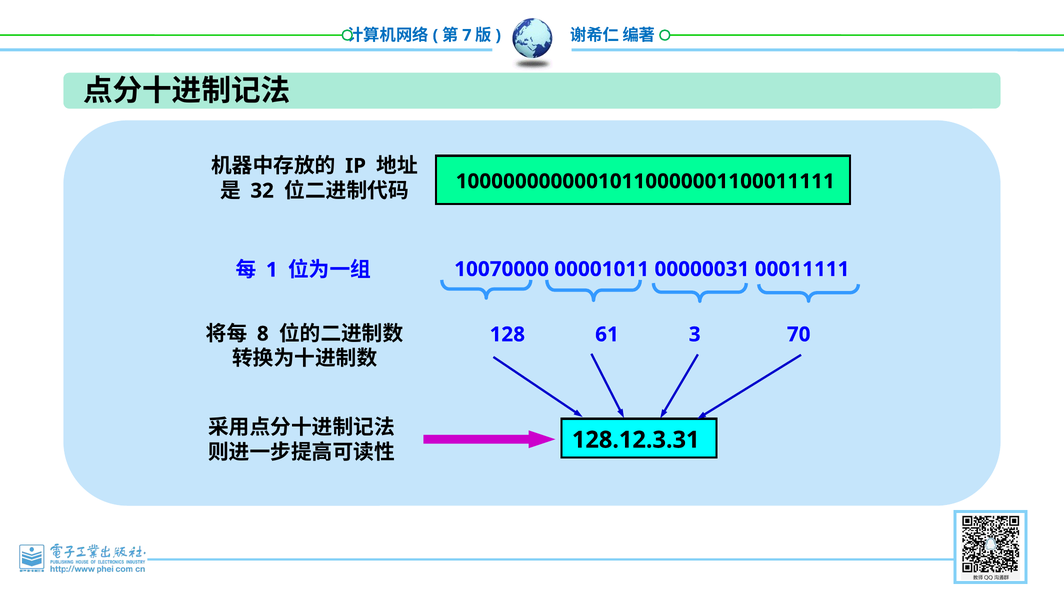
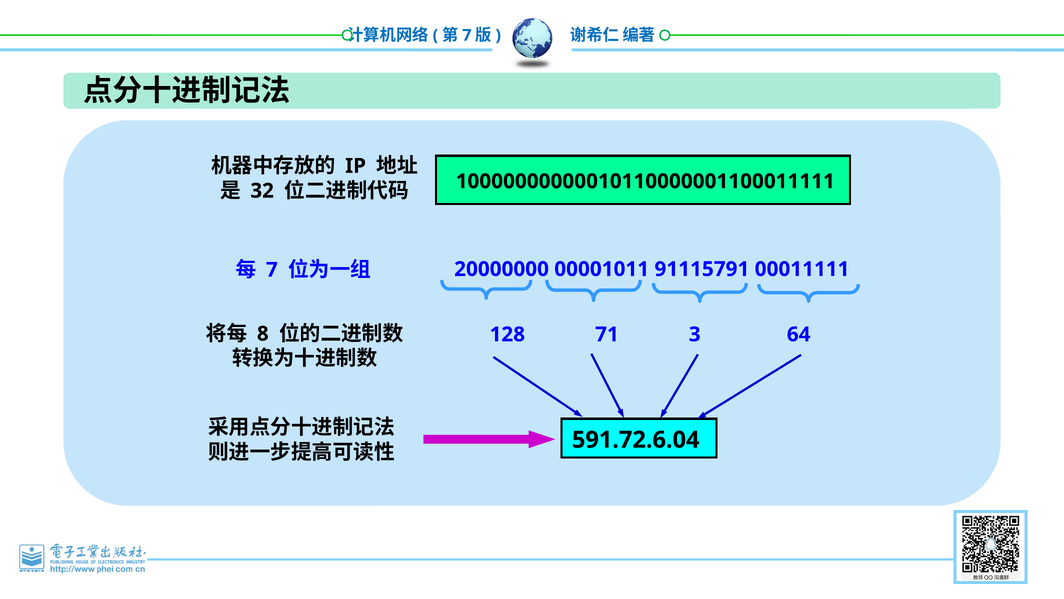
1 at (272, 270): 1 -> 7
10070000: 10070000 -> 20000000
00000031: 00000031 -> 91115791
61: 61 -> 71
70: 70 -> 64
128.12.3.31: 128.12.3.31 -> 591.72.6.04
